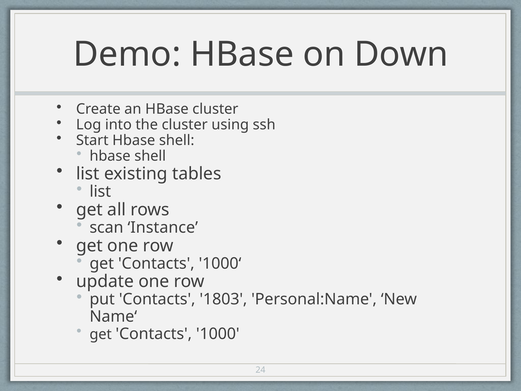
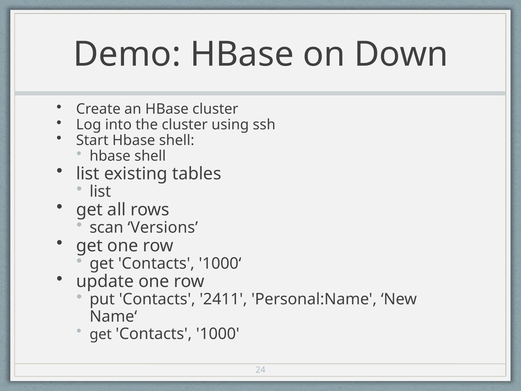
Instance: Instance -> Versions
1803: 1803 -> 2411
